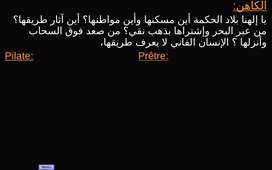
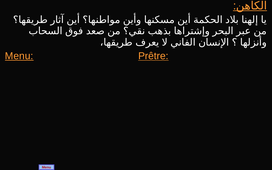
Pilate at (19, 56): Pilate -> Menu
